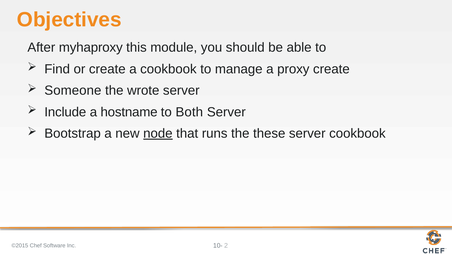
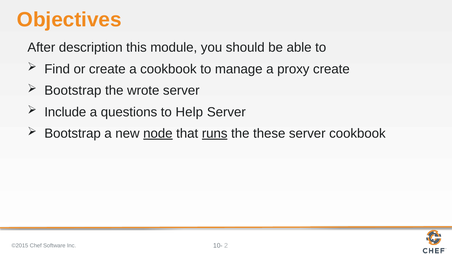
myhaproxy: myhaproxy -> description
Someone at (73, 91): Someone -> Bootstrap
hostname: hostname -> questions
Both: Both -> Help
runs underline: none -> present
